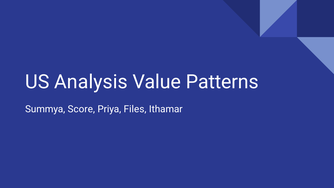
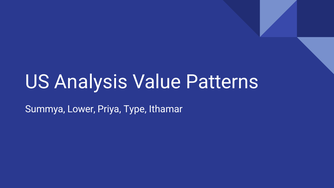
Score: Score -> Lower
Files: Files -> Type
